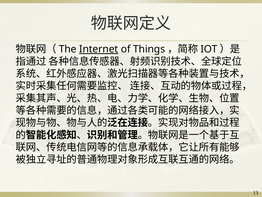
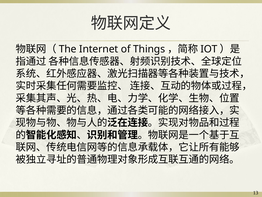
Internet underline: present -> none
